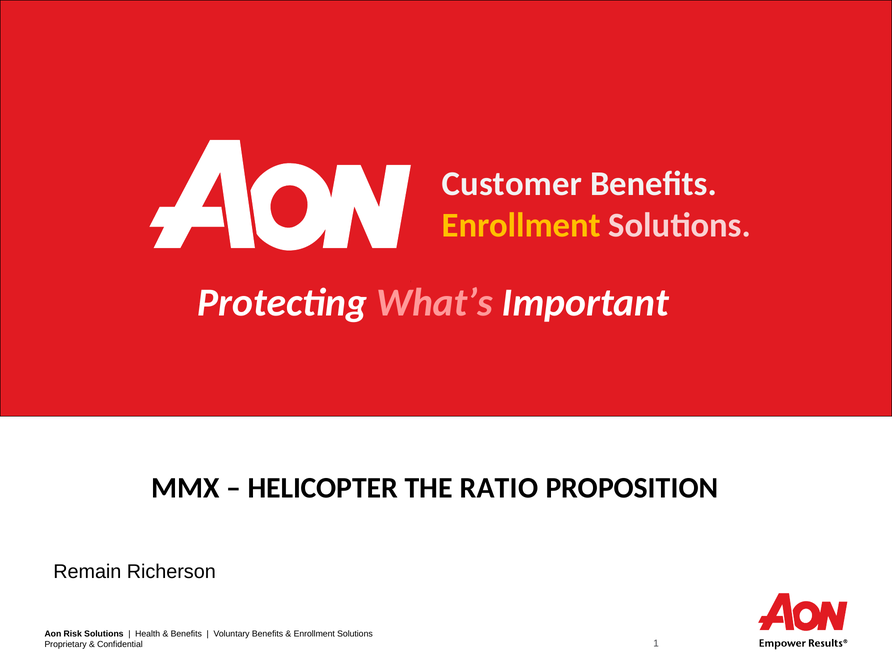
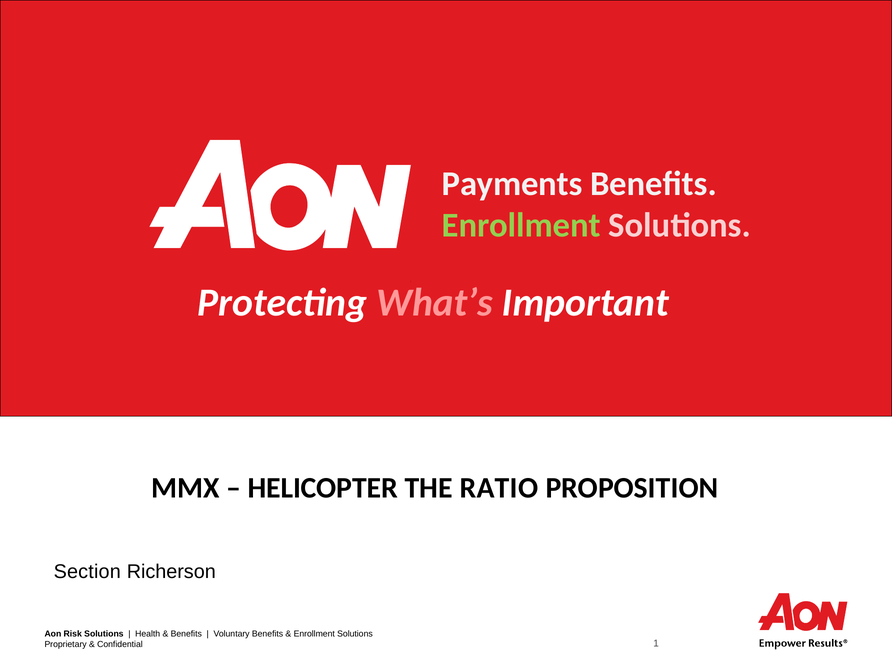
Customer: Customer -> Payments
Enrollment at (521, 225) colour: yellow -> light green
Remain: Remain -> Section
